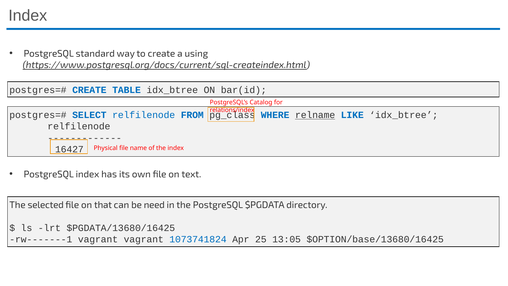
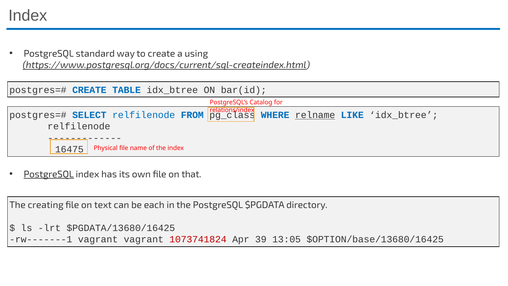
16427: 16427 -> 16475
PostgreSQL at (49, 174) underline: none -> present
text: text -> that
selected: selected -> creating
that: that -> text
need: need -> each
1073741824 colour: blue -> red
25: 25 -> 39
